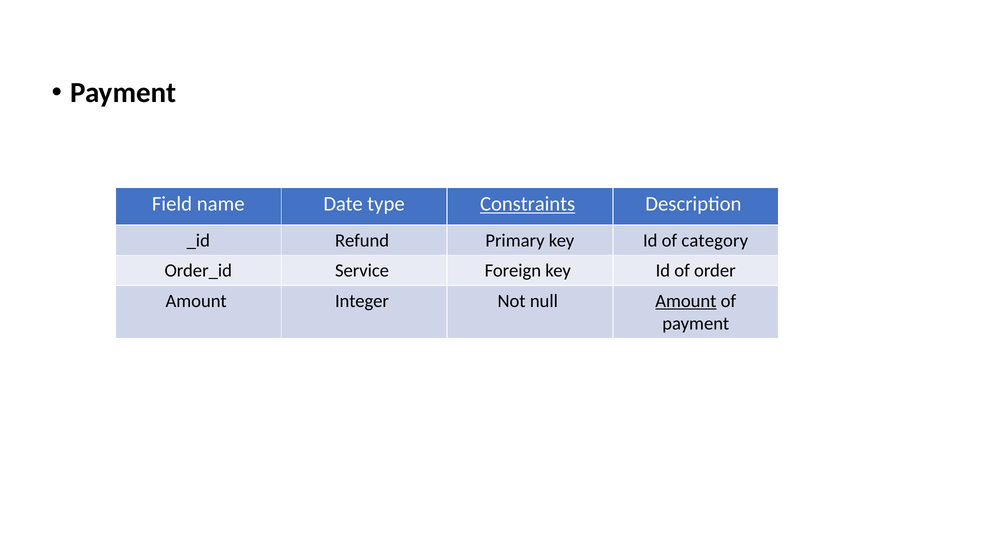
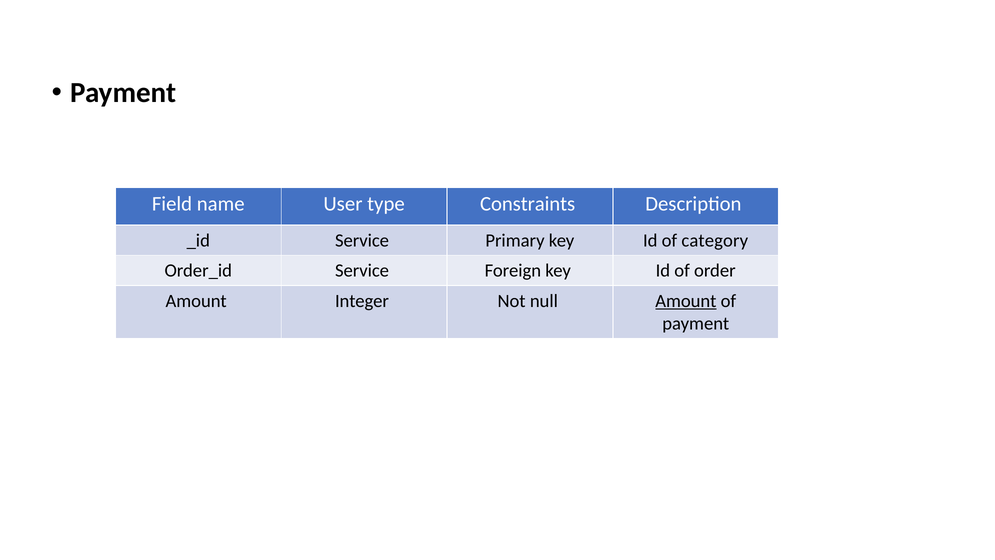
Date: Date -> User
Constraints underline: present -> none
Refund at (362, 240): Refund -> Service
